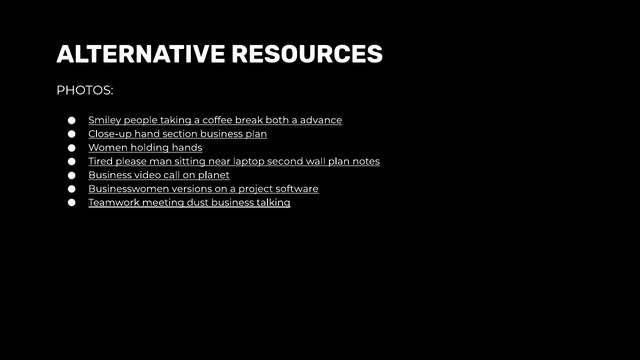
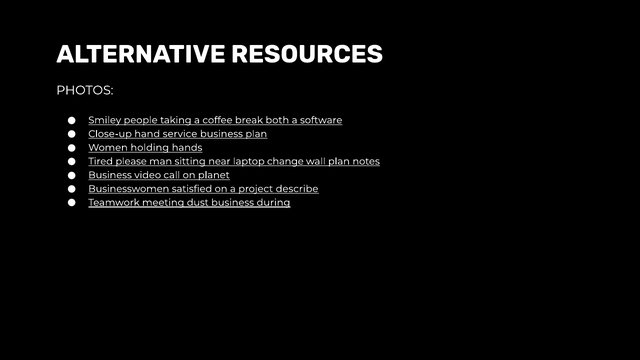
advance: advance -> software
section: section -> service
second: second -> change
versions: versions -> satisfied
software: software -> describe
talking: talking -> during
